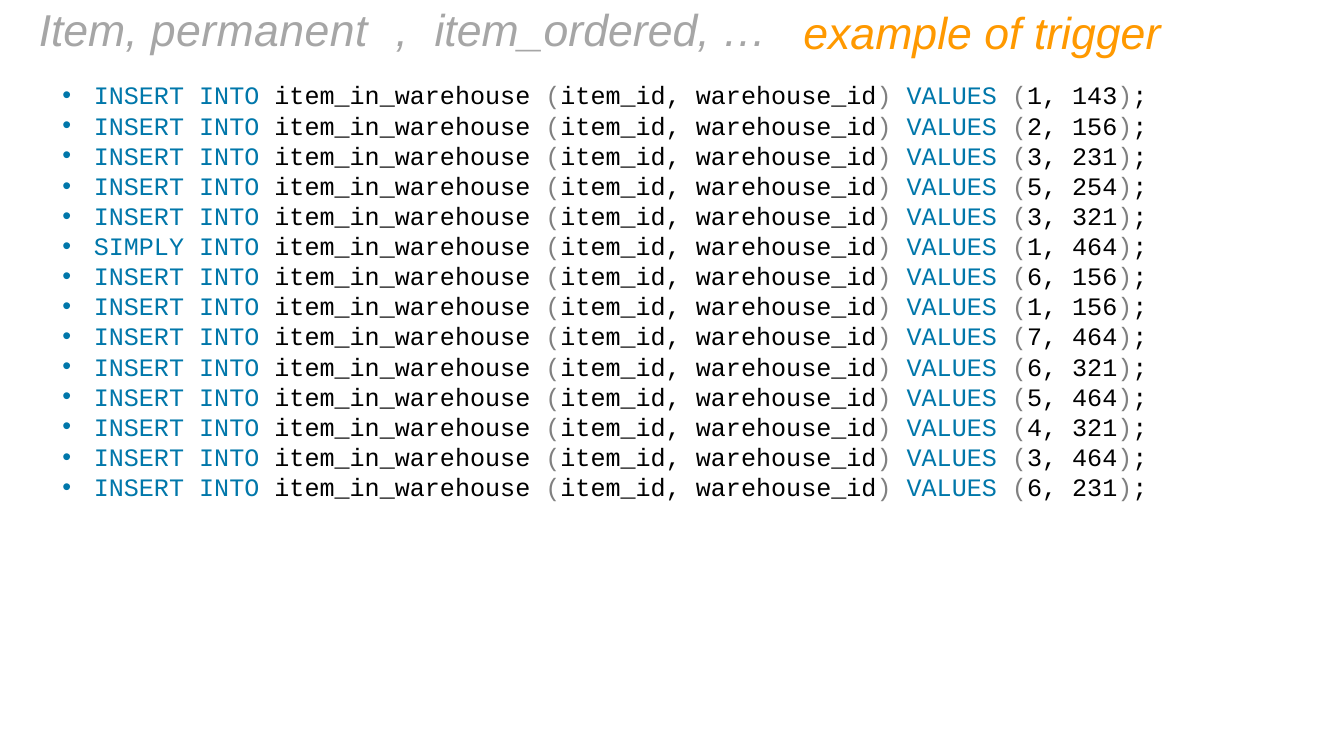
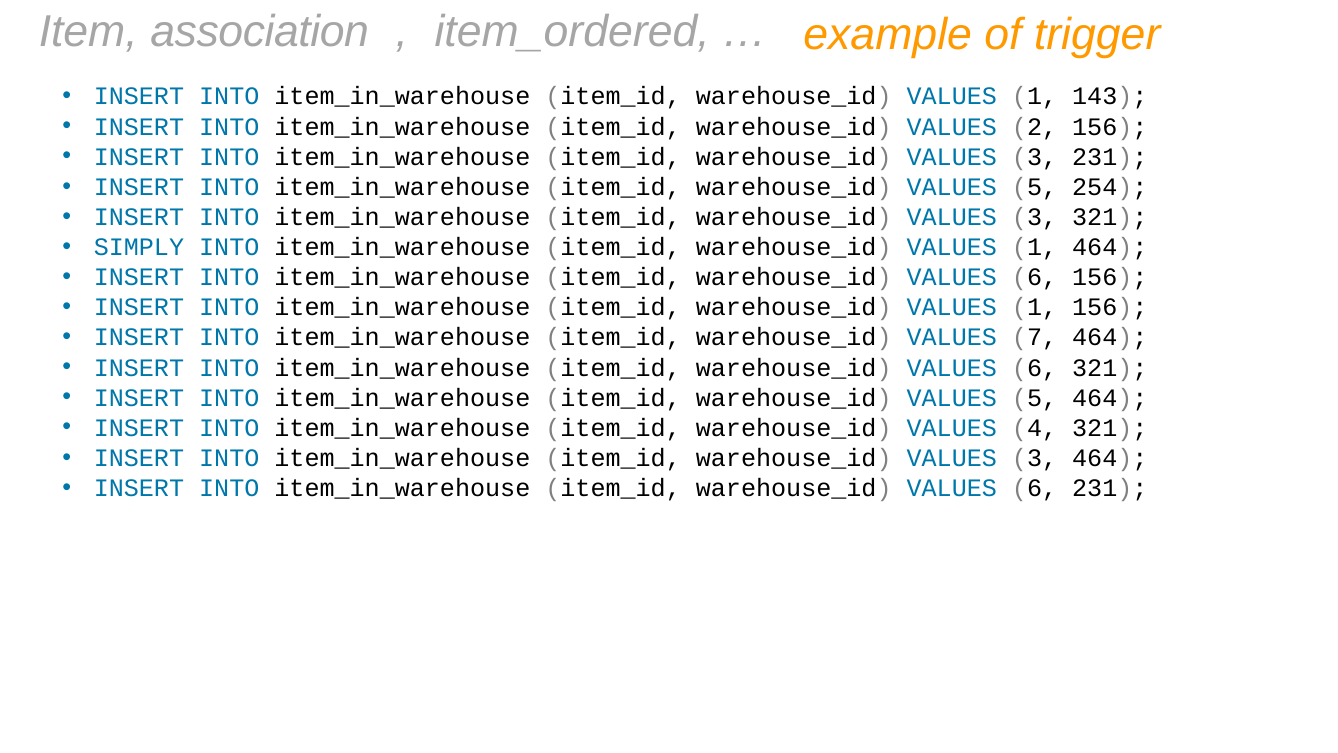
permanent: permanent -> association
